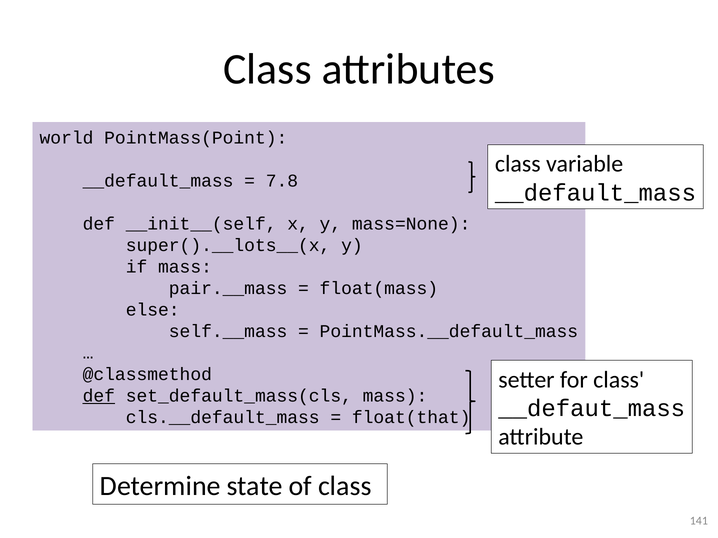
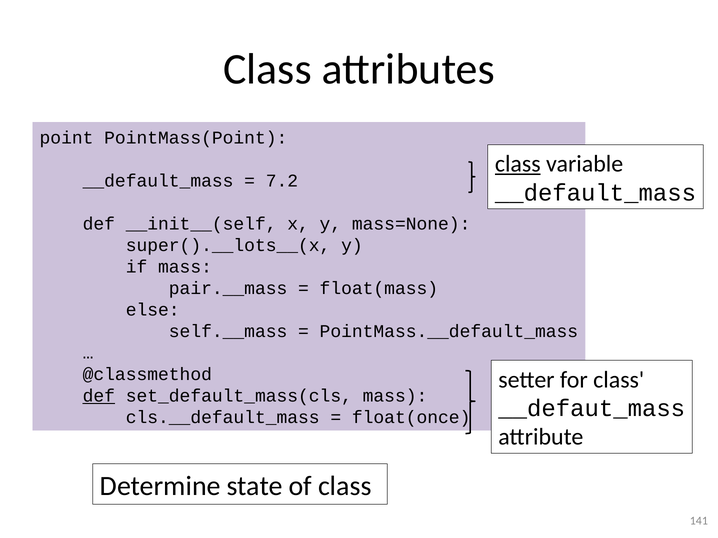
world: world -> point
class at (518, 164) underline: none -> present
7.8: 7.8 -> 7.2
float(that: float(that -> float(once
